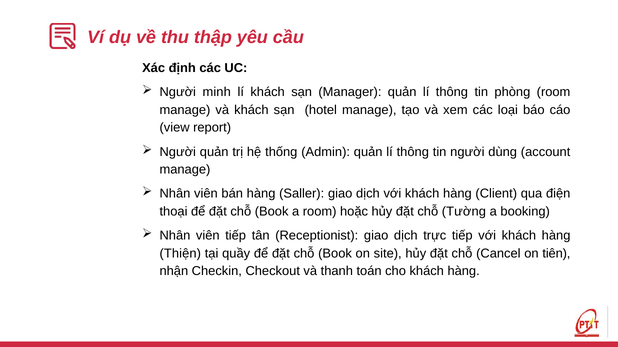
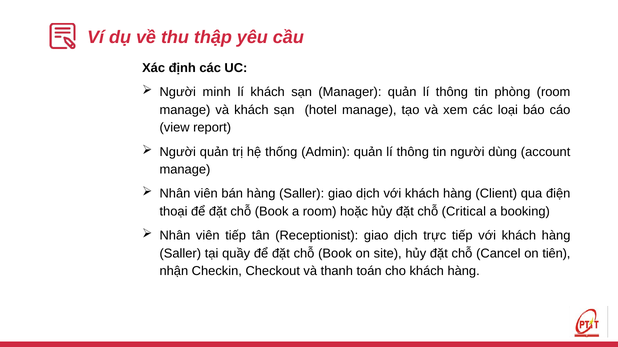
Tường: Tường -> Critical
Thiện at (180, 254): Thiện -> Saller
